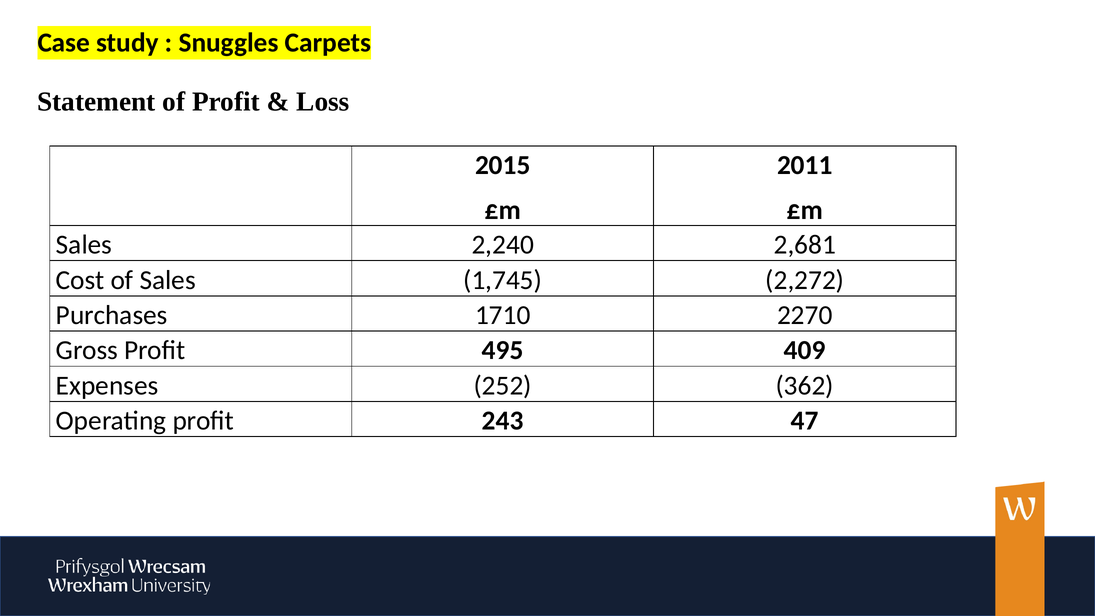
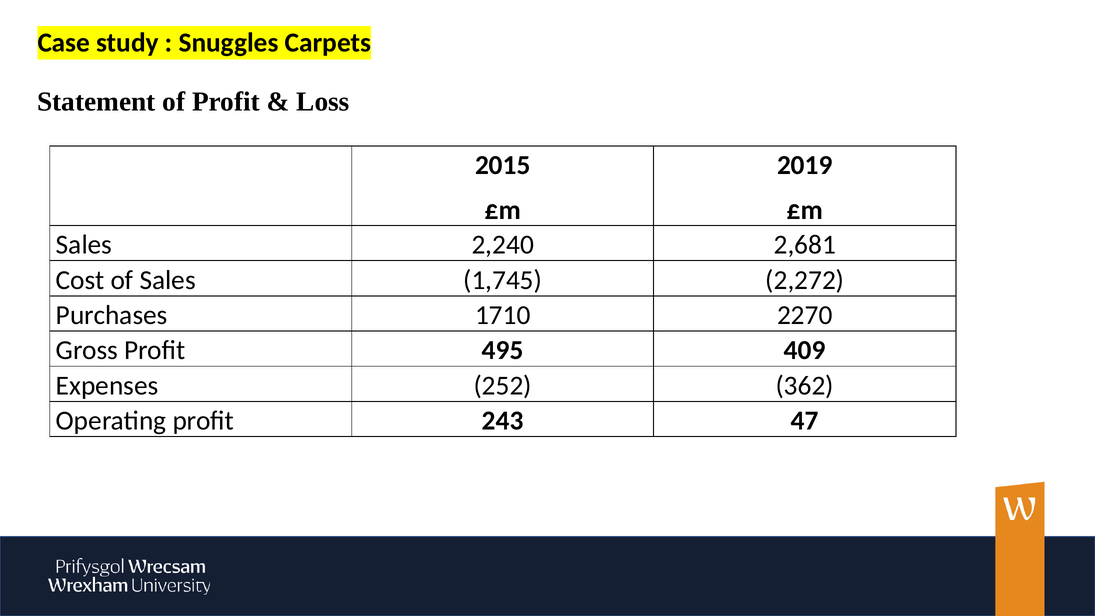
2011: 2011 -> 2019
